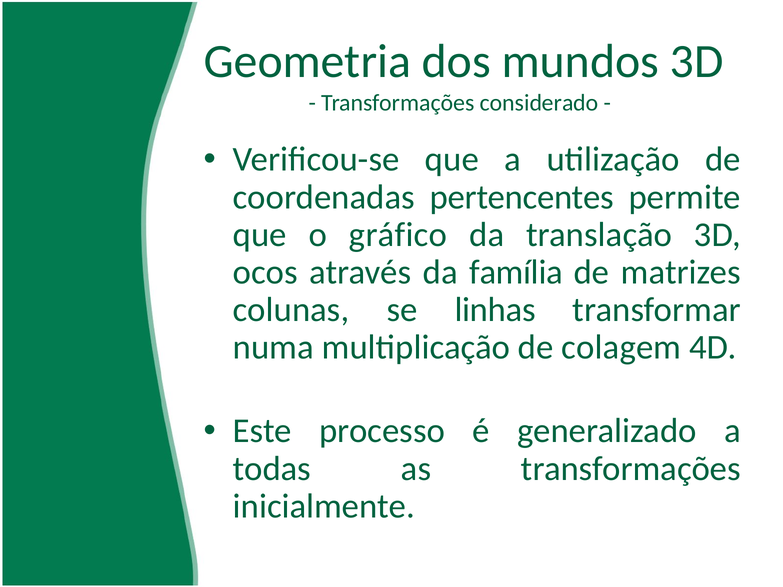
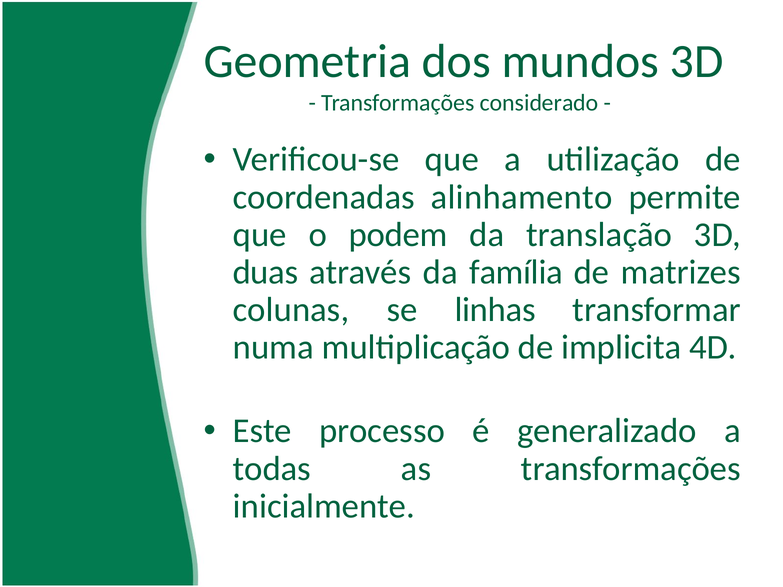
pertencentes: pertencentes -> alinhamento
gráfico: gráfico -> podem
ocos: ocos -> duas
colagem: colagem -> implicita
